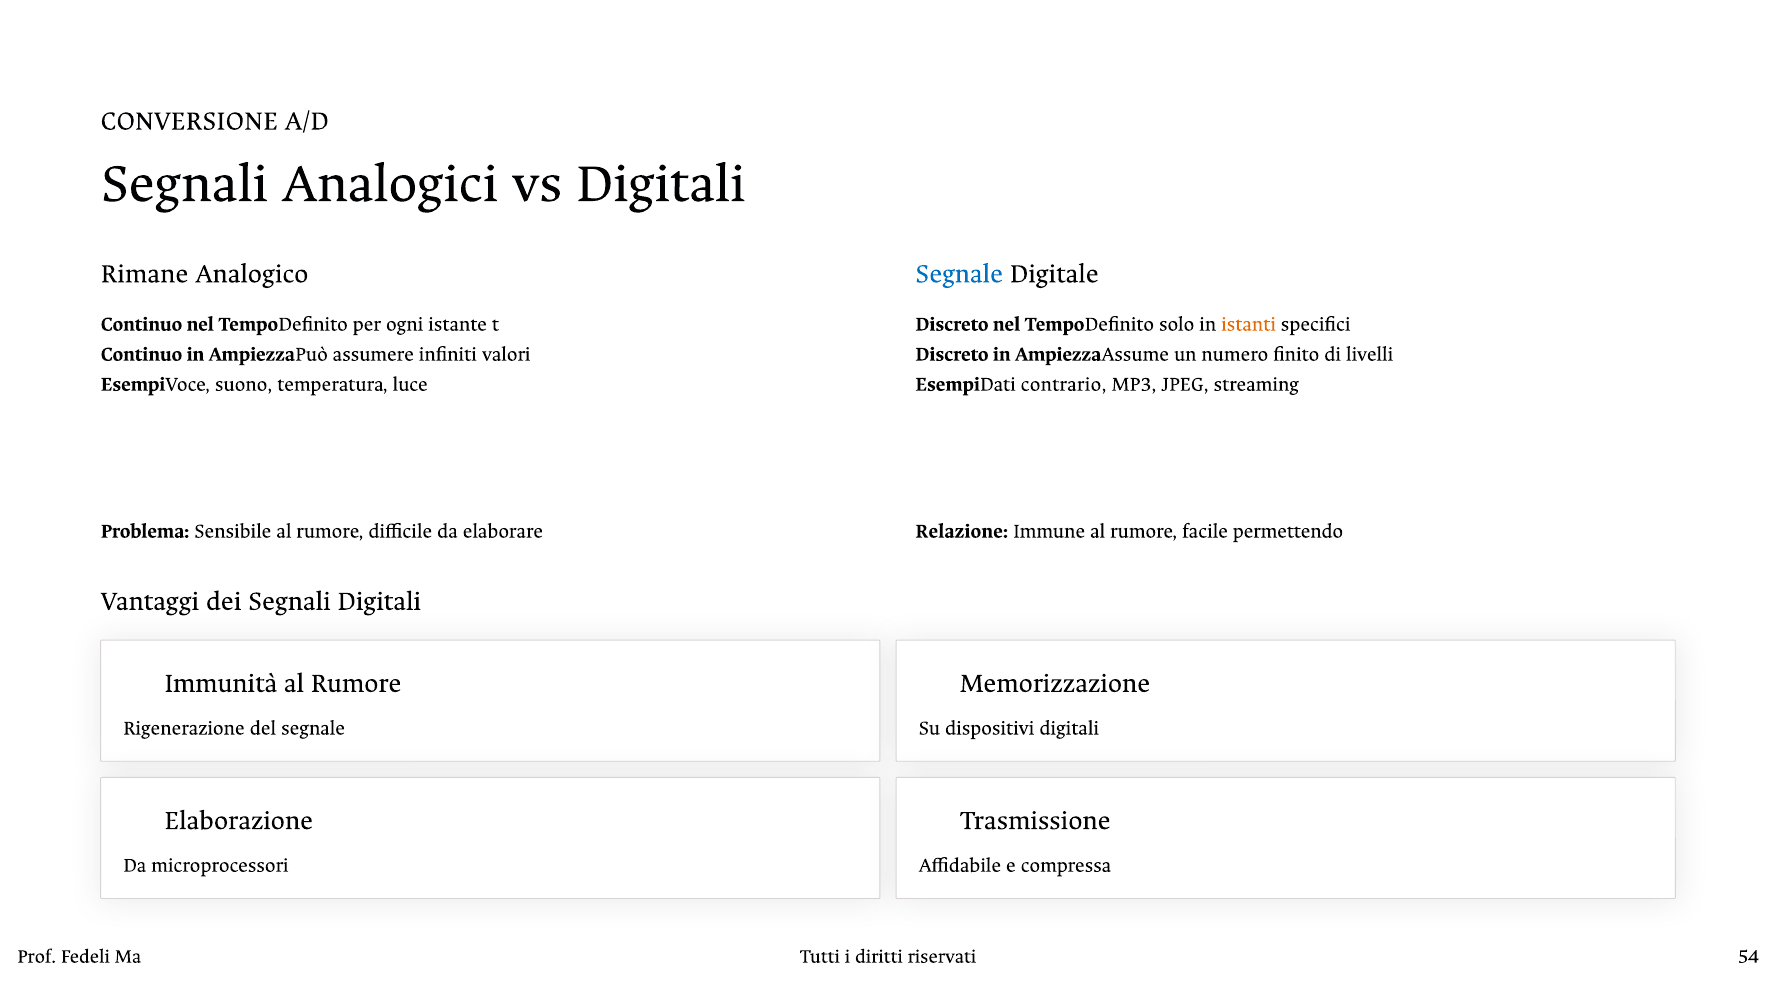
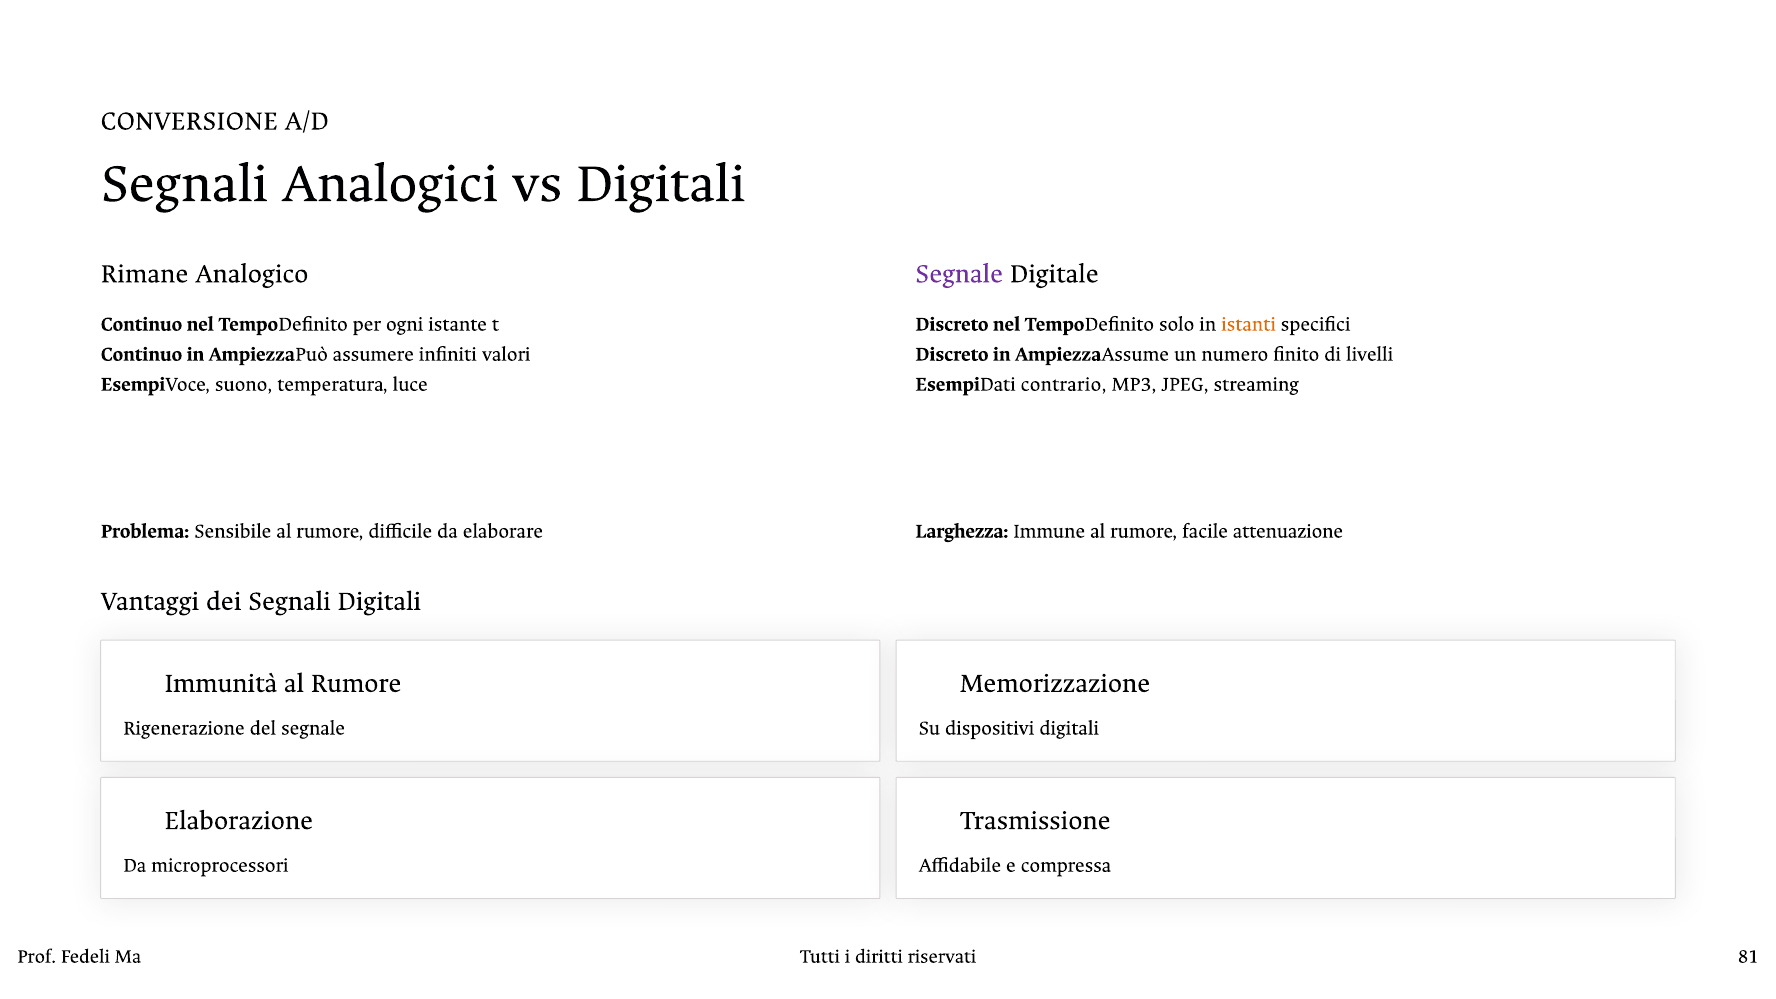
Segnale at (959, 273) colour: blue -> purple
Relazione: Relazione -> Larghezza
permettendo: permettendo -> attenuazione
54: 54 -> 81
